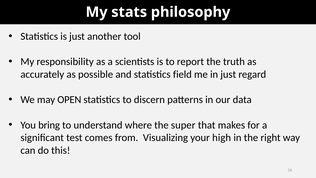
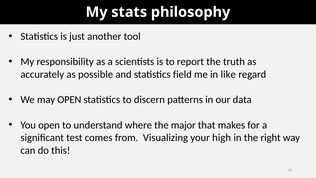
in just: just -> like
You bring: bring -> open
super: super -> major
